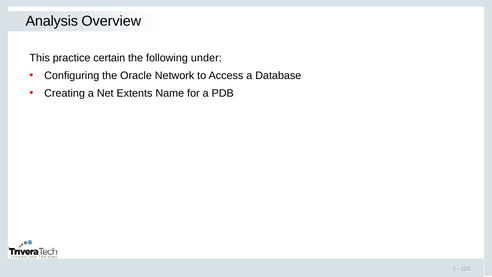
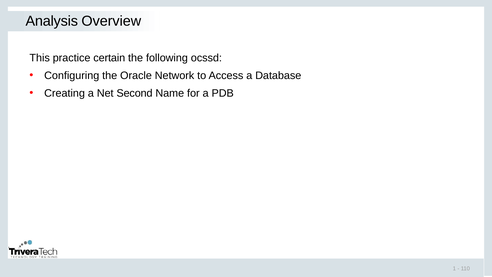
under: under -> ocssd
Extents: Extents -> Second
